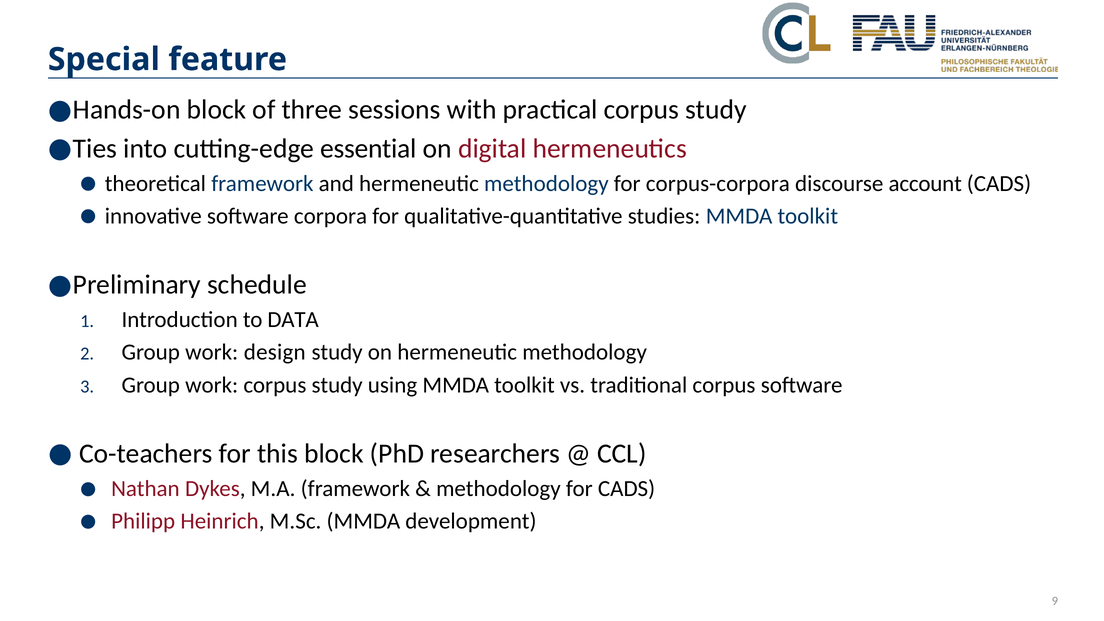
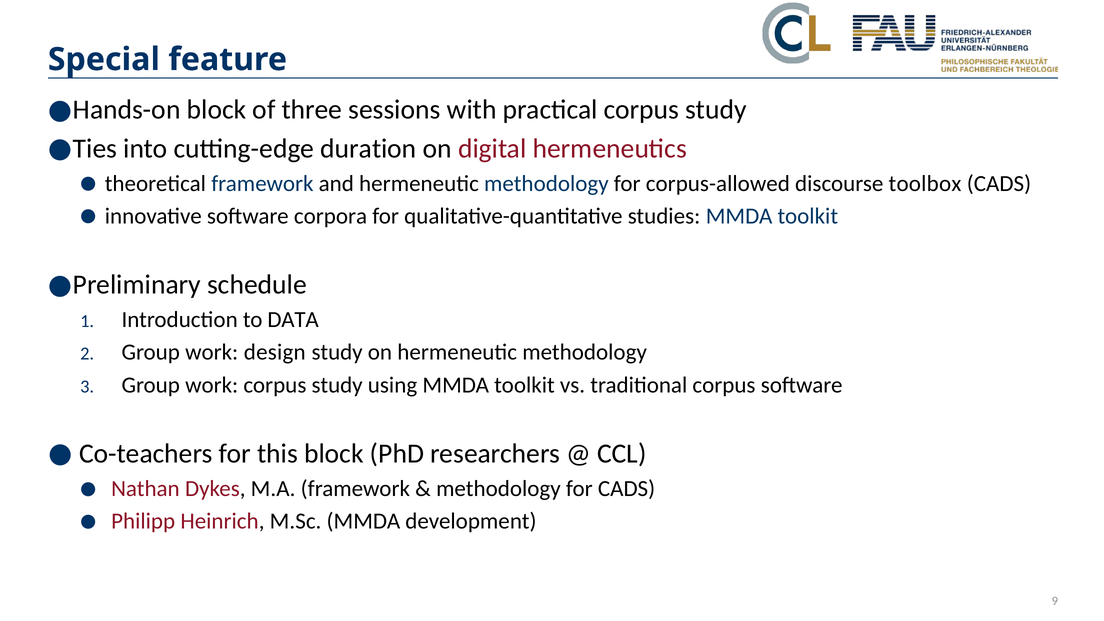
essential: essential -> duration
corpus-corpora: corpus-corpora -> corpus-allowed
account: account -> toolbox
